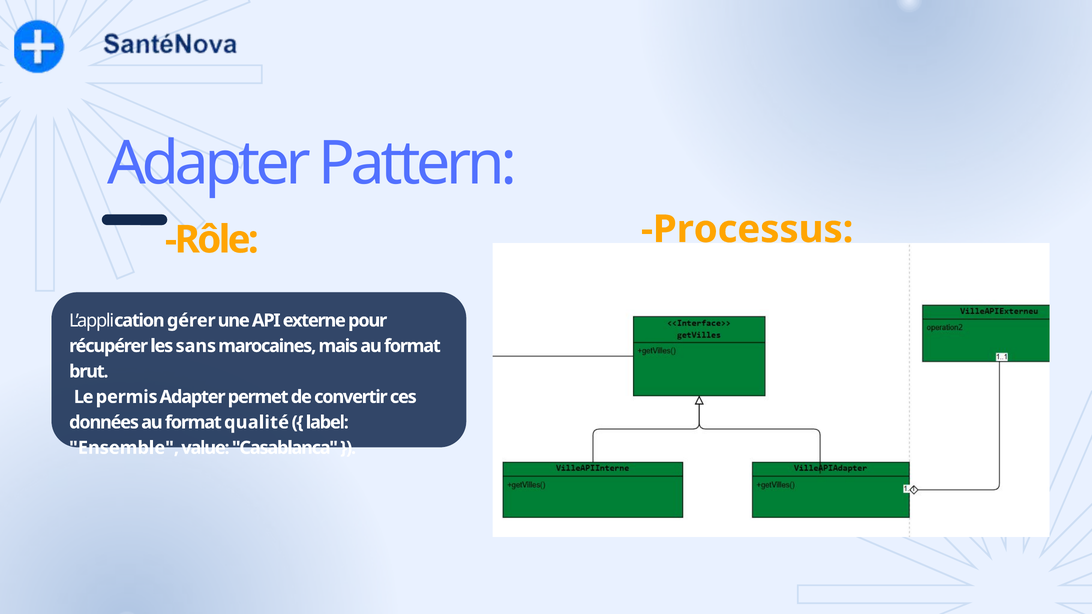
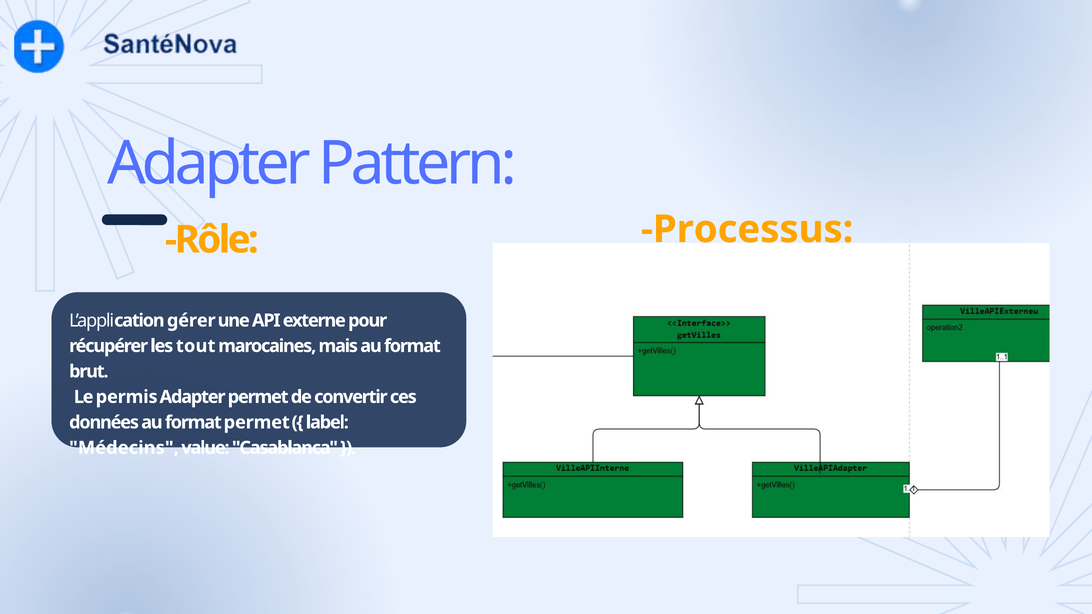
sans: sans -> tout
format qualité: qualité -> permet
Ensemble: Ensemble -> Médecins
